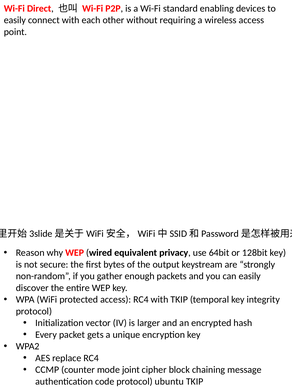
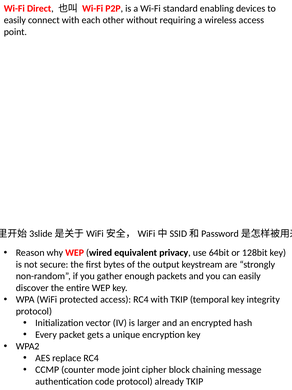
ubuntu: ubuntu -> already
